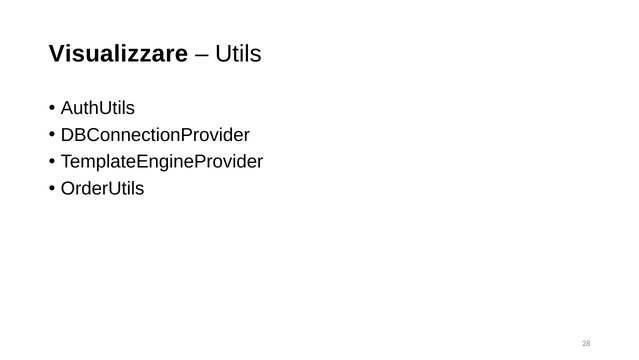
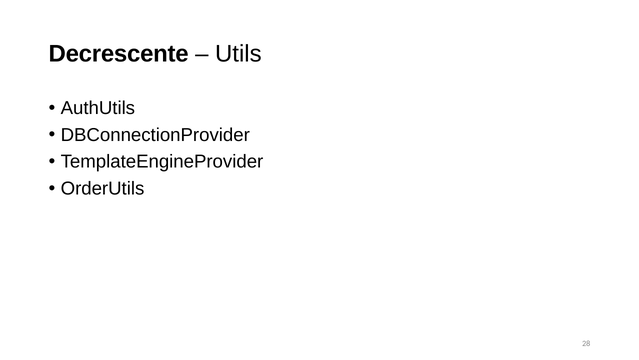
Visualizzare: Visualizzare -> Decrescente
